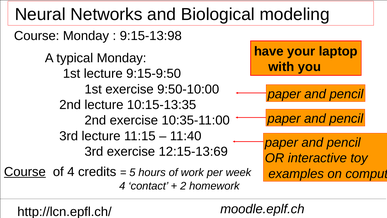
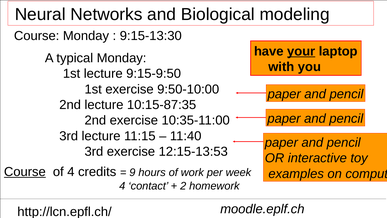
9:15-13:98: 9:15-13:98 -> 9:15-13:30
your underline: none -> present
10:15-13:35: 10:15-13:35 -> 10:15-87:35
12:15-13:69: 12:15-13:69 -> 12:15-13:53
5: 5 -> 9
